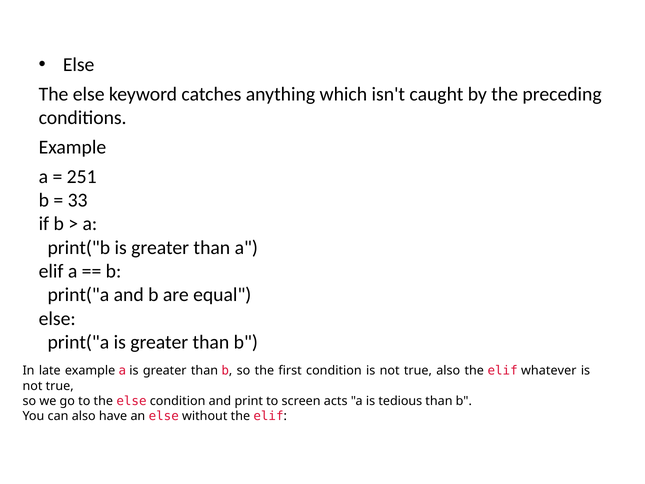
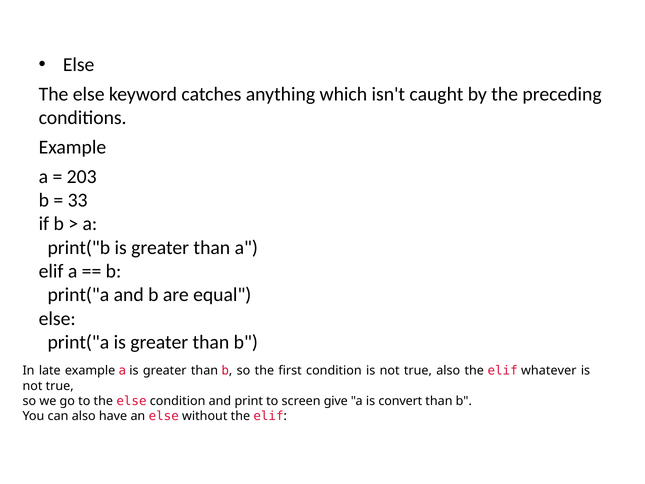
251: 251 -> 203
acts: acts -> give
tedious: tedious -> convert
